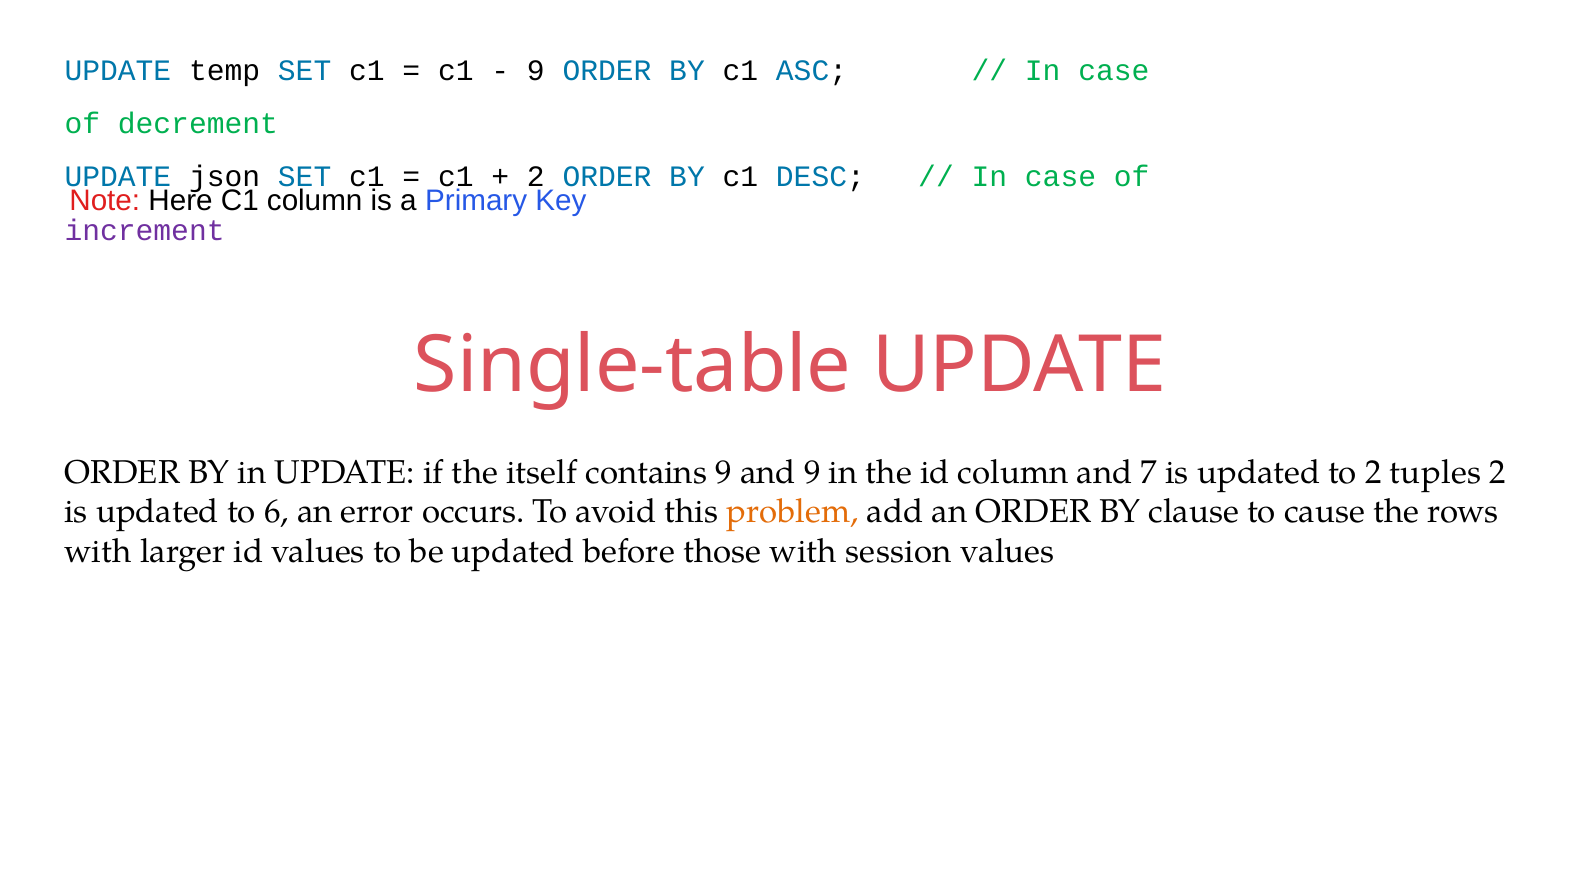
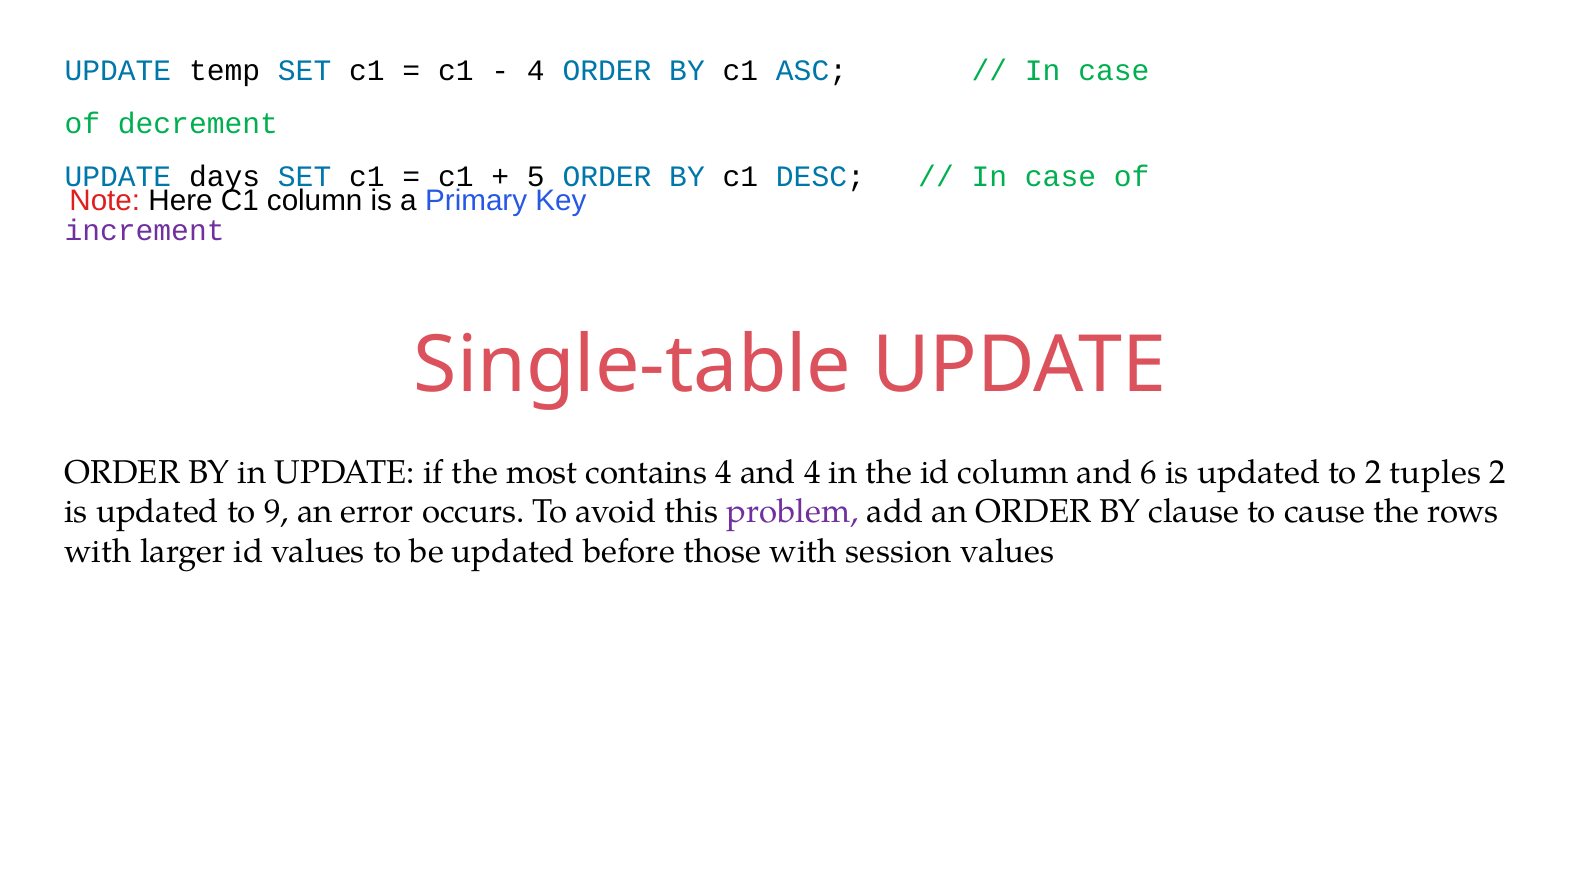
9 at (536, 70): 9 -> 4
json: json -> days
2 at (536, 177): 2 -> 5
itself: itself -> most
contains 9: 9 -> 4
and 9: 9 -> 4
7: 7 -> 6
6: 6 -> 9
problem colour: orange -> purple
